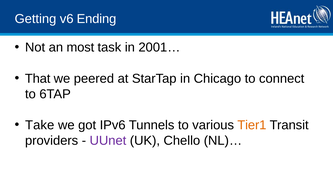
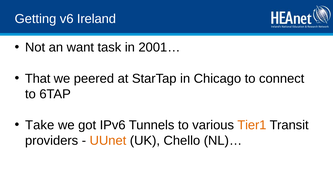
Ending: Ending -> Ireland
most: most -> want
UUnet colour: purple -> orange
